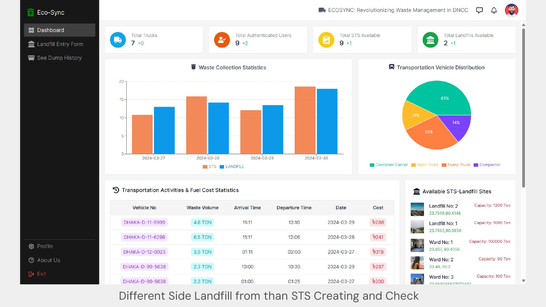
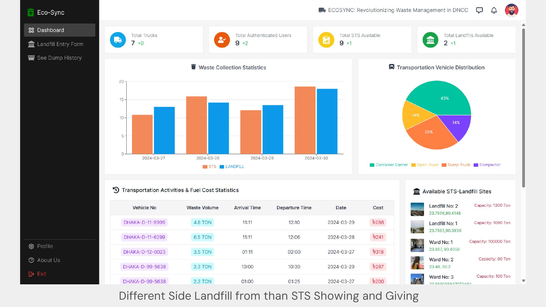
Creating: Creating -> Showing
Check: Check -> Giving
